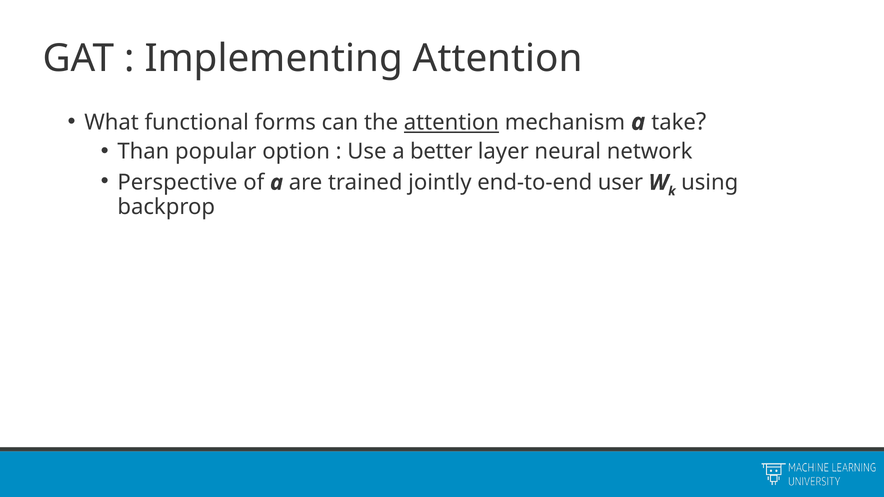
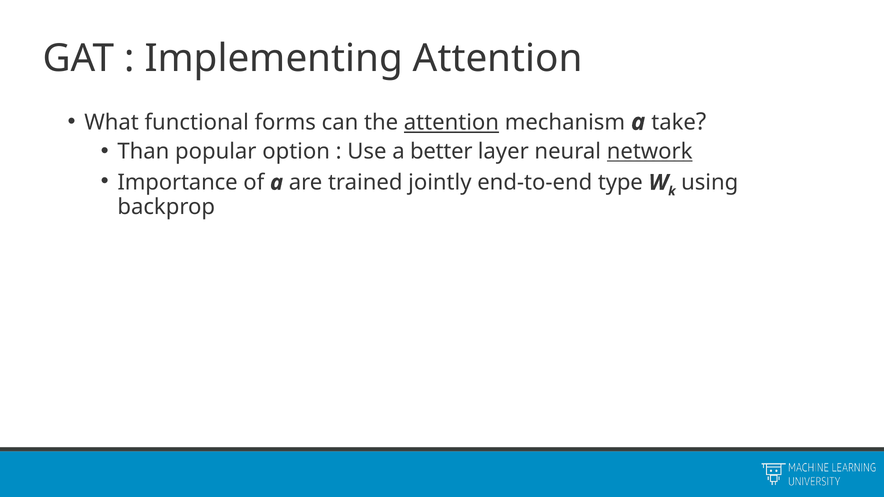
network underline: none -> present
Perspective: Perspective -> Importance
user: user -> type
